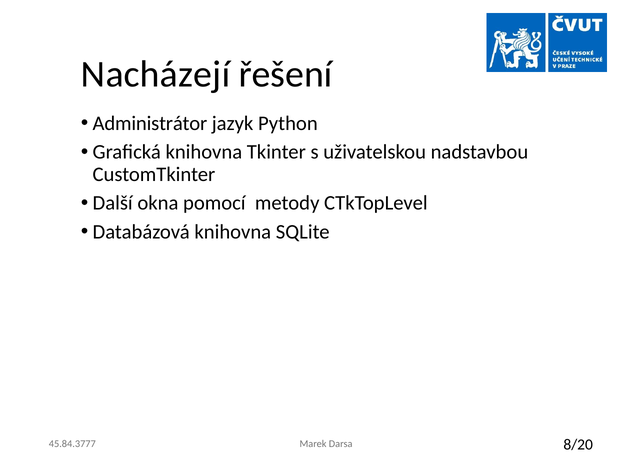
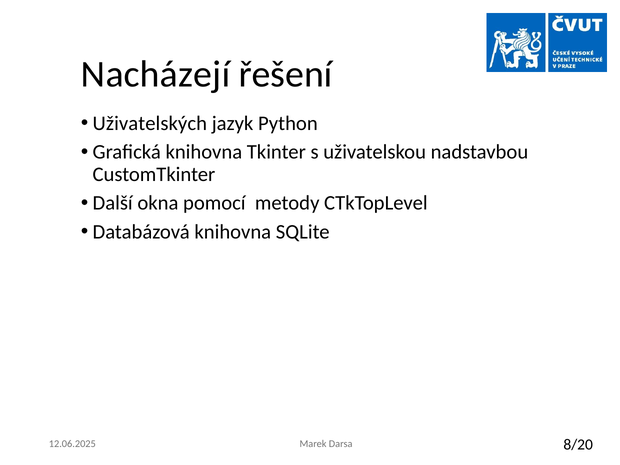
Administrátor: Administrátor -> Uživatelských
45.84.3777: 45.84.3777 -> 12.06.2025
